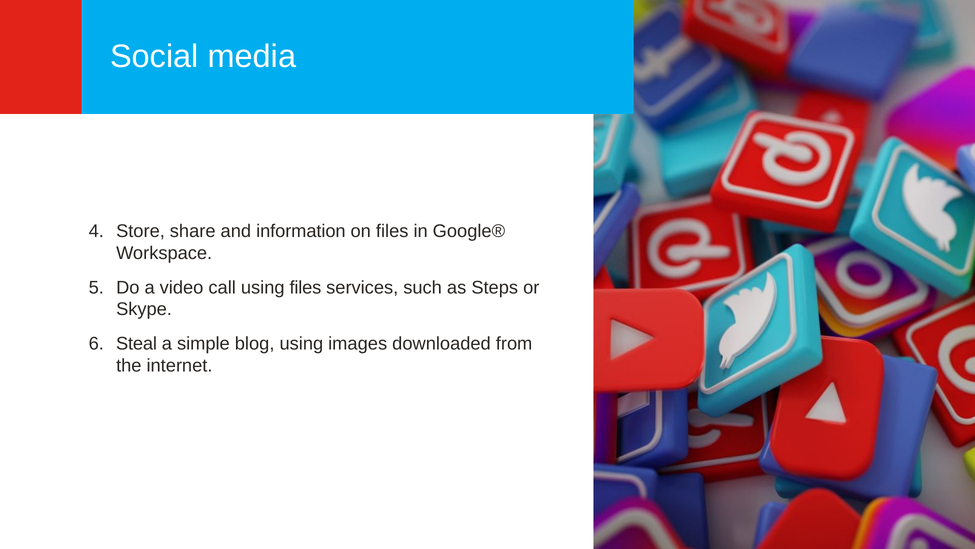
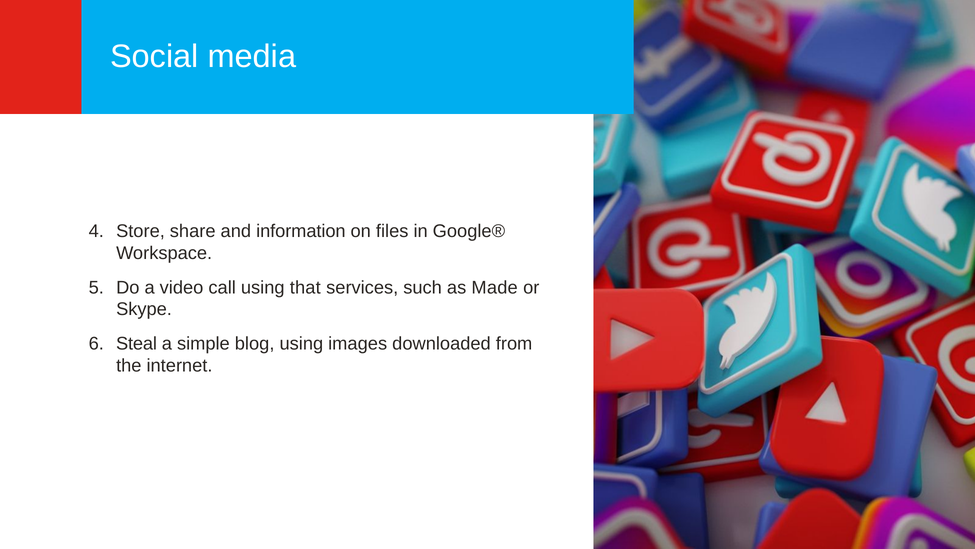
using files: files -> that
Steps: Steps -> Made
